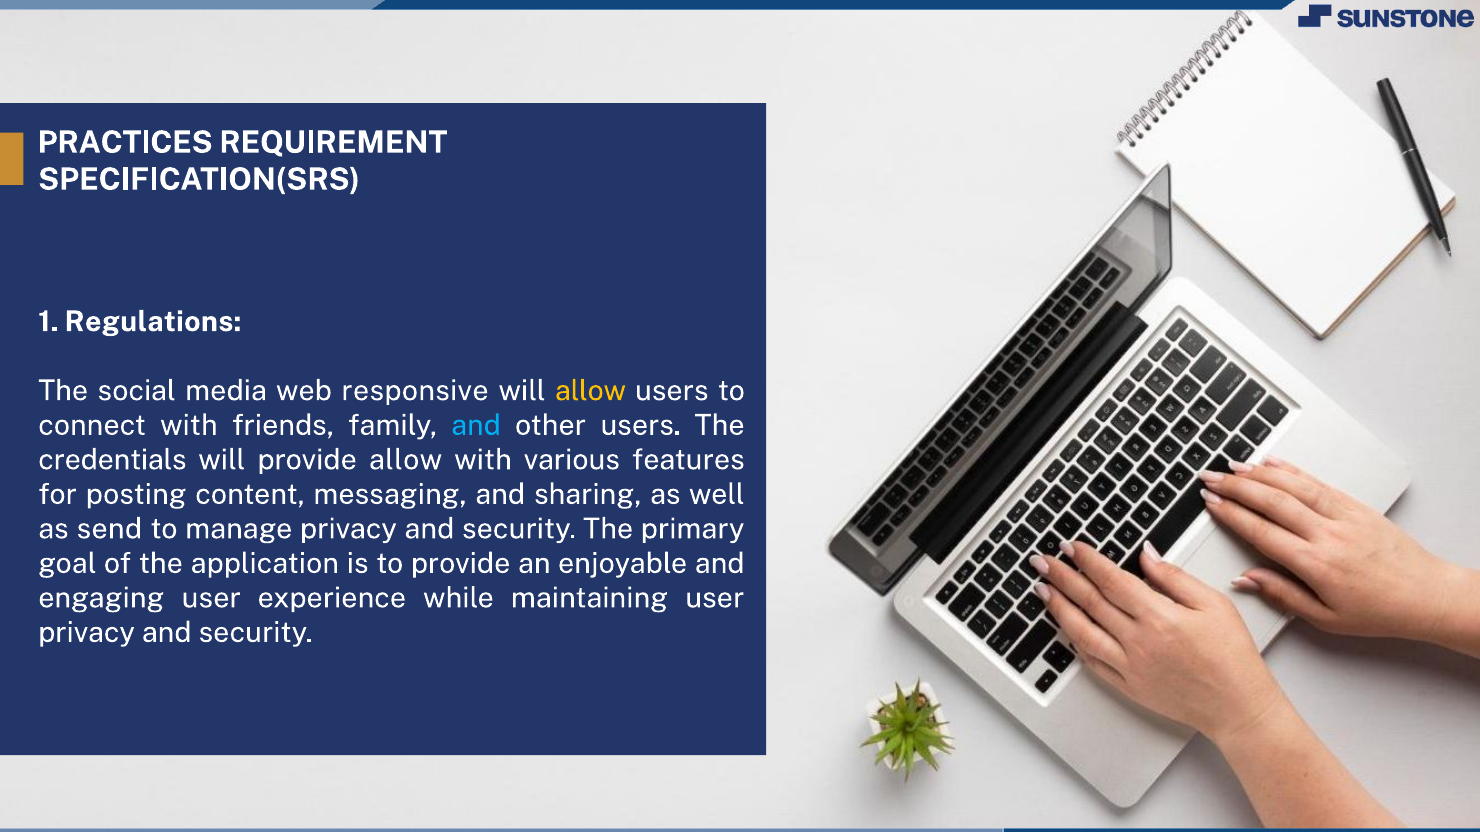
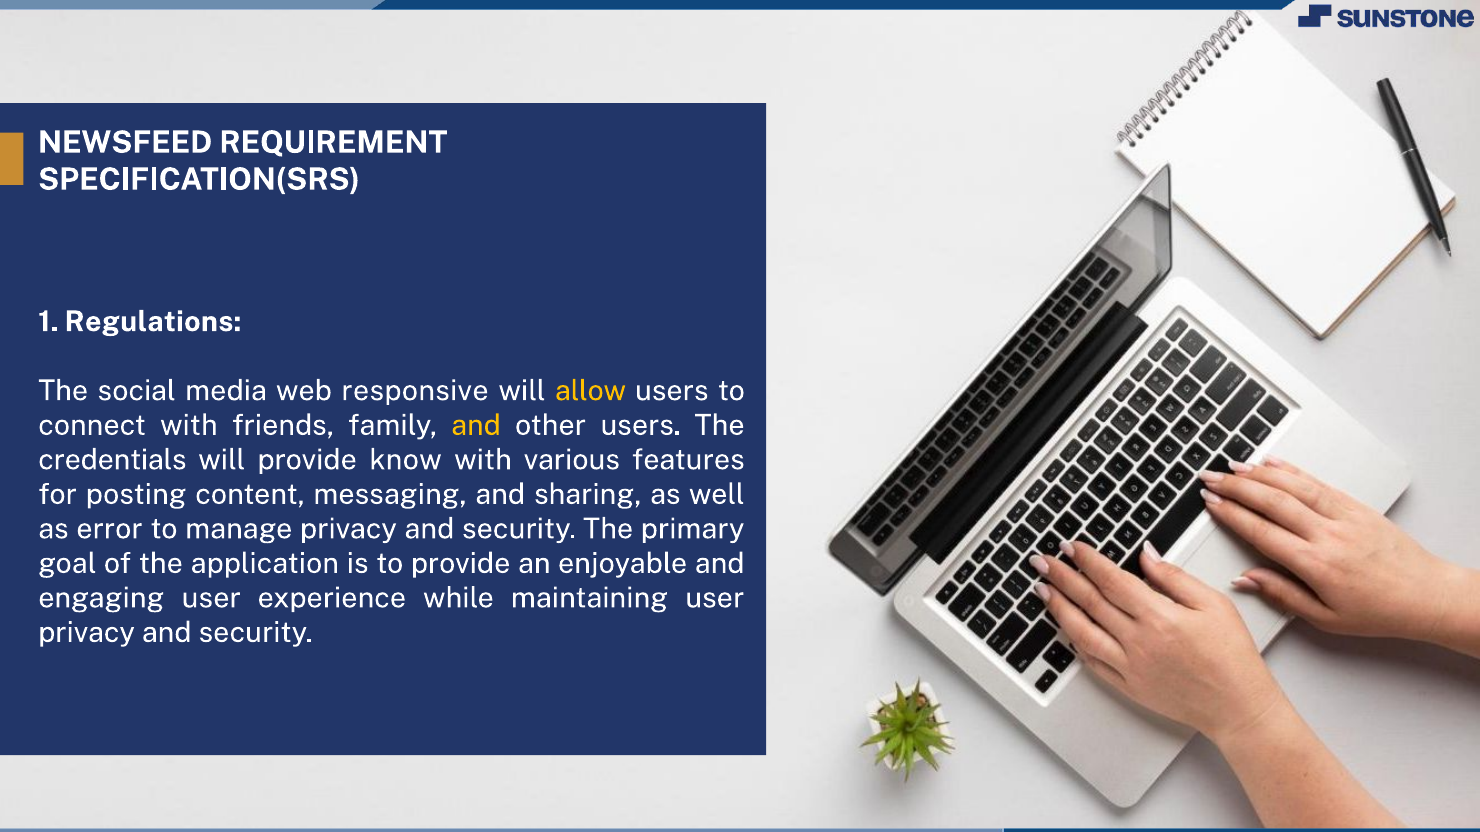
PRACTICES: PRACTICES -> NEWSFEED
and at (476, 426) colour: light blue -> yellow
provide allow: allow -> know
send: send -> error
